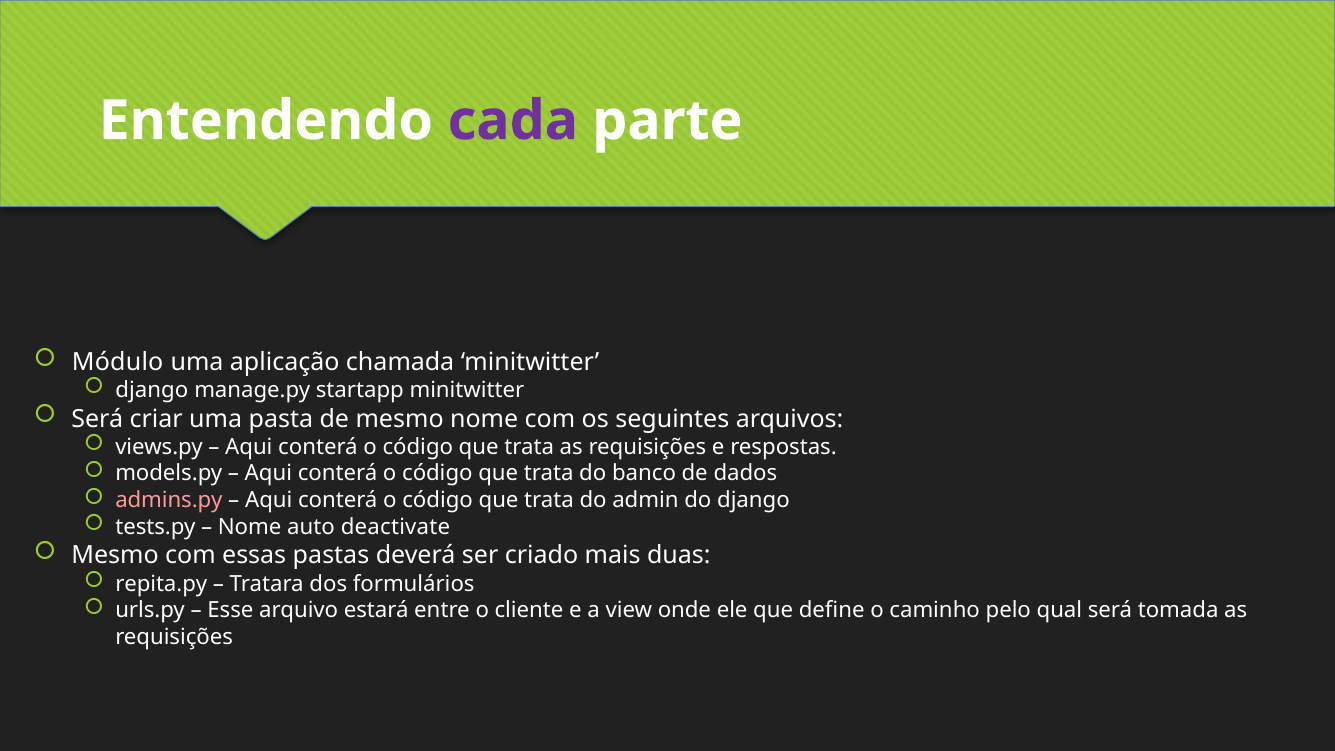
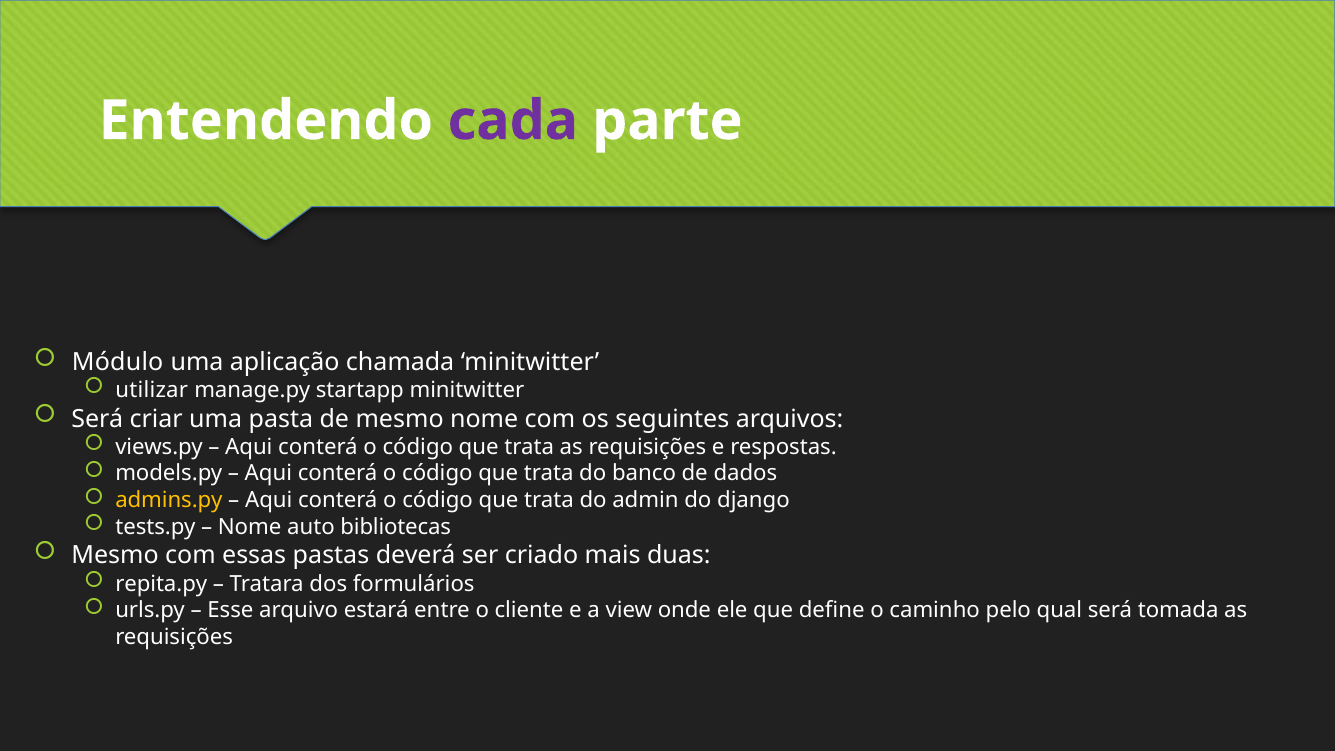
django at (152, 390): django -> utilizar
admins.py colour: pink -> yellow
deactivate: deactivate -> bibliotecas
